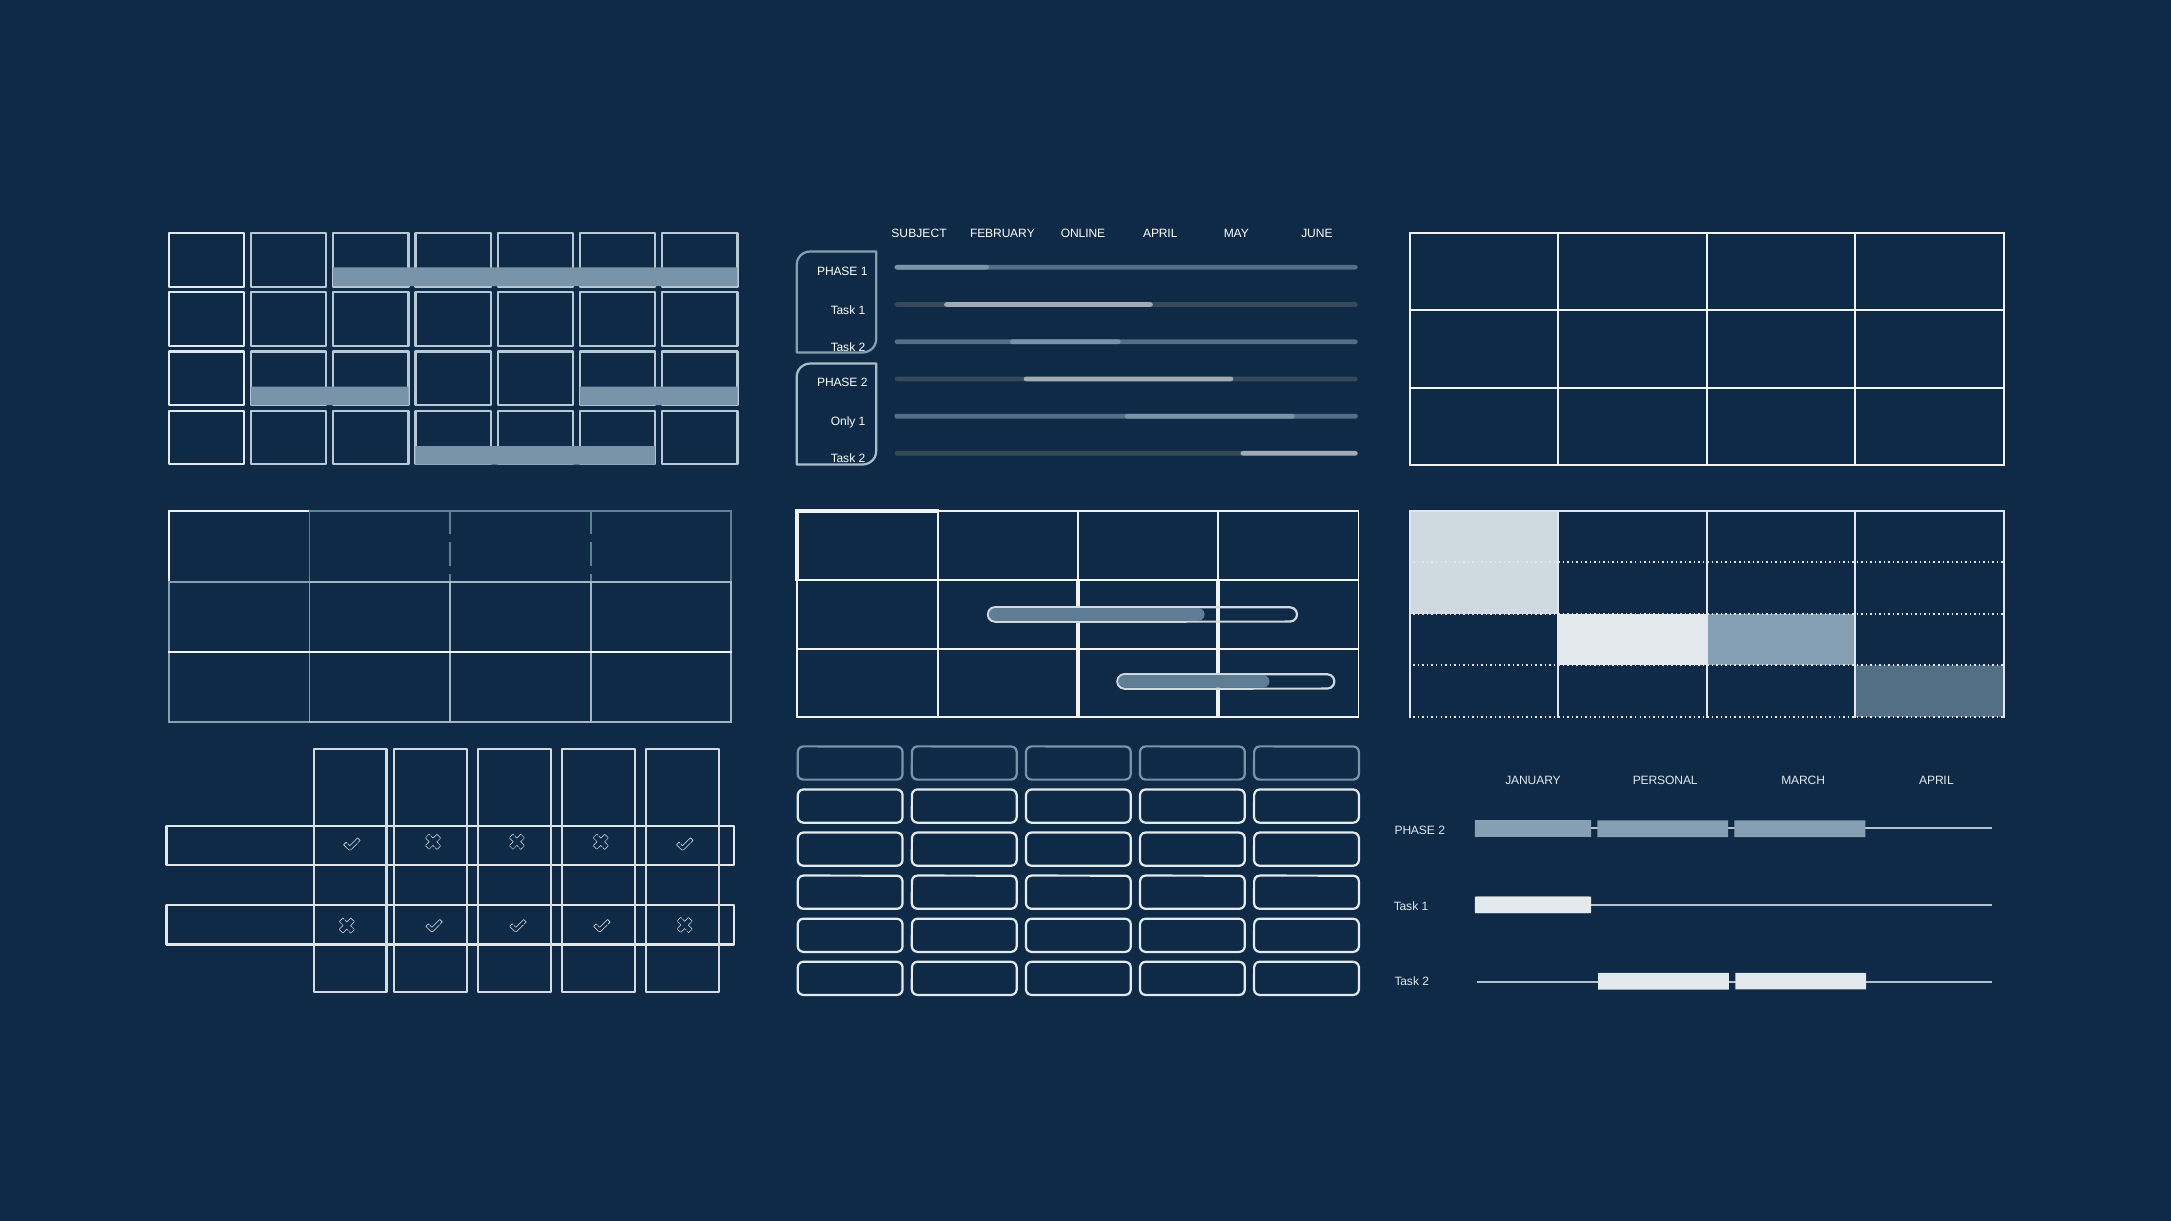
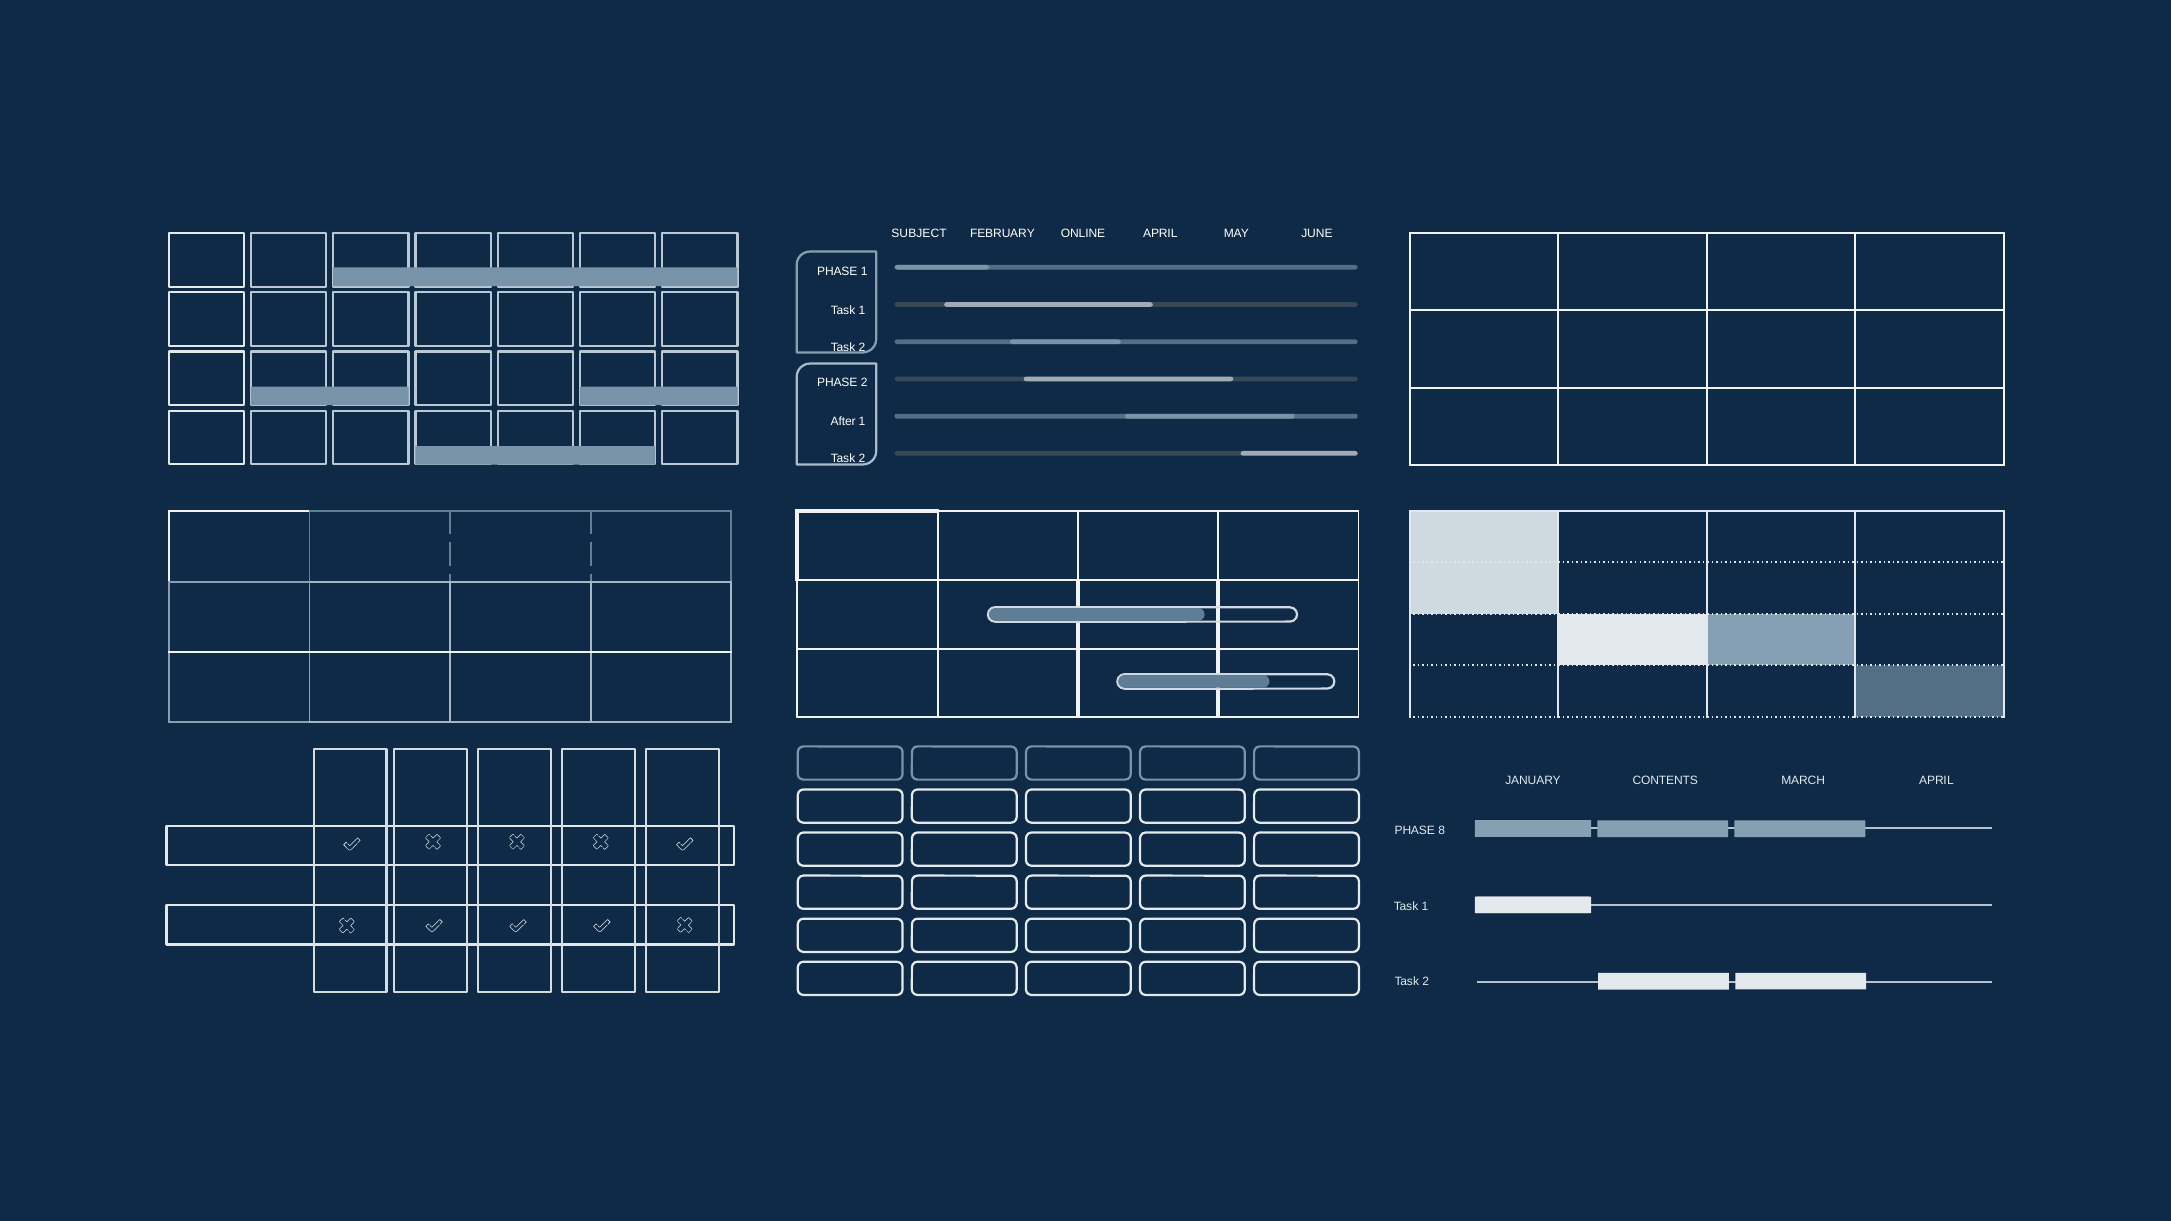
Only: Only -> After
PERSONAL: PERSONAL -> CONTENTS
2 at (1442, 831): 2 -> 8
